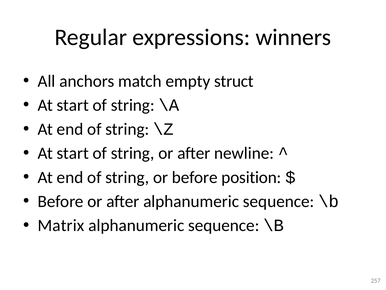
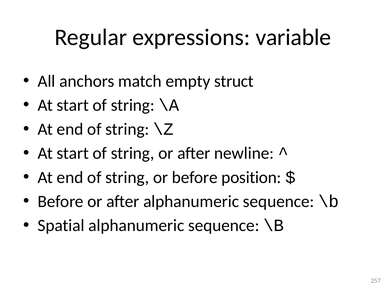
winners: winners -> variable
Matrix: Matrix -> Spatial
